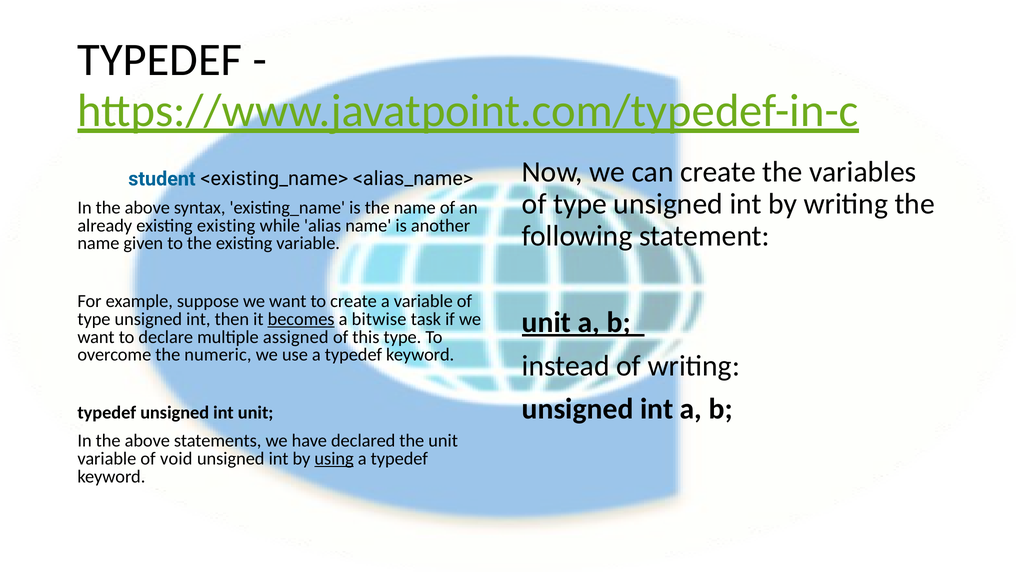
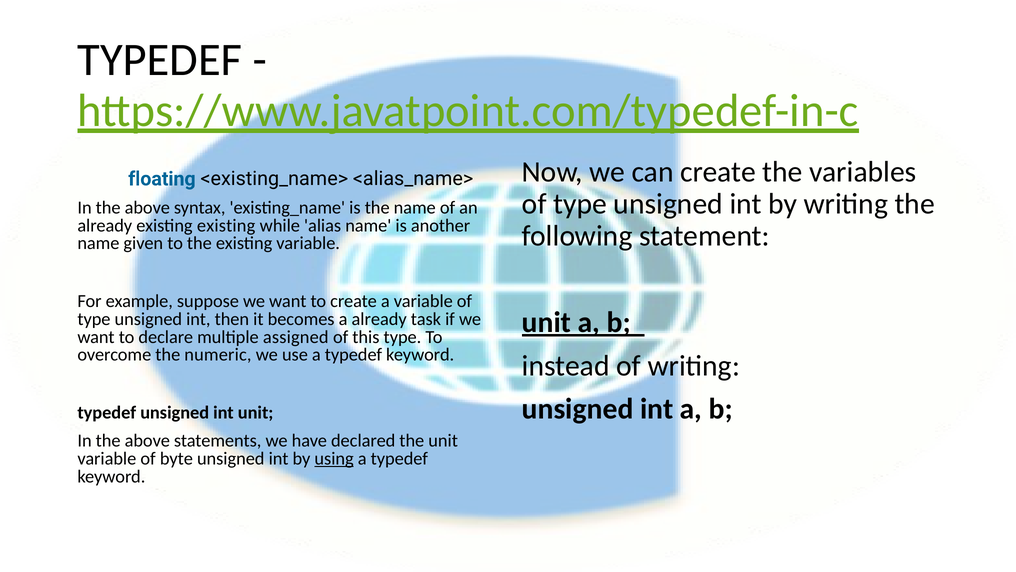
student: student -> floating
becomes underline: present -> none
a bitwise: bitwise -> already
void: void -> byte
